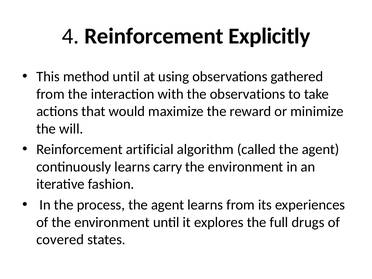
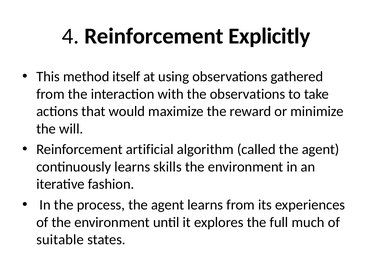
method until: until -> itself
carry: carry -> skills
drugs: drugs -> much
covered: covered -> suitable
